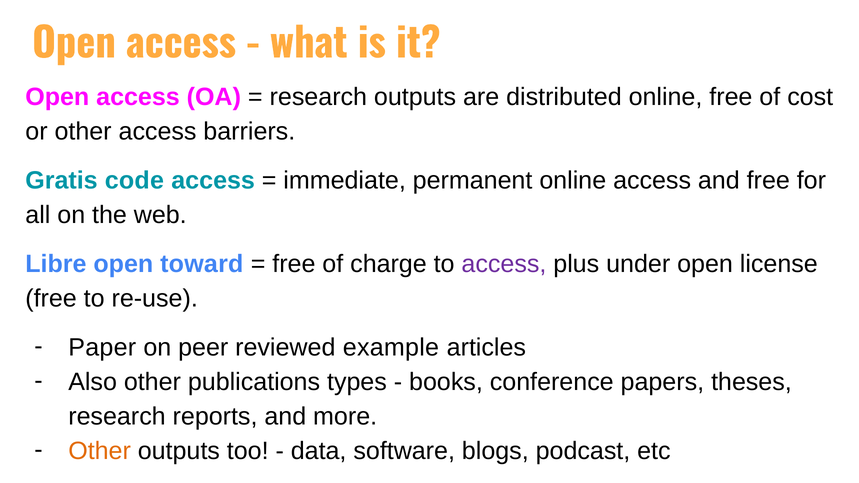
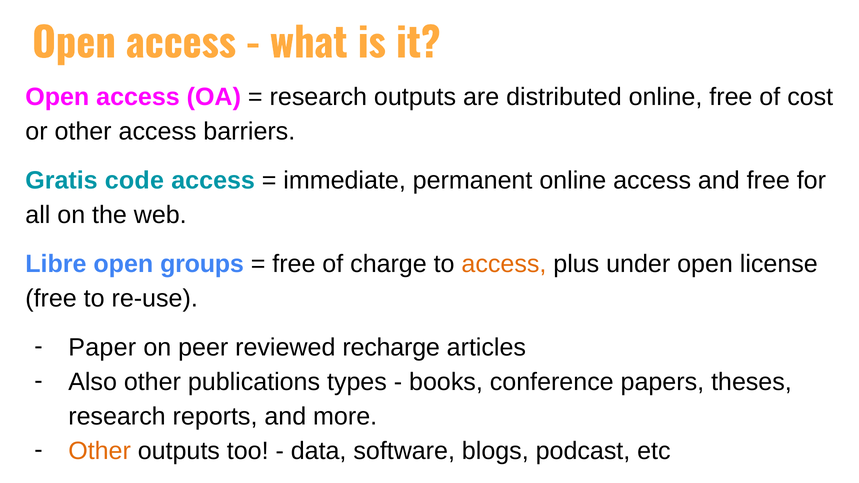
toward: toward -> groups
access at (504, 264) colour: purple -> orange
example: example -> recharge
